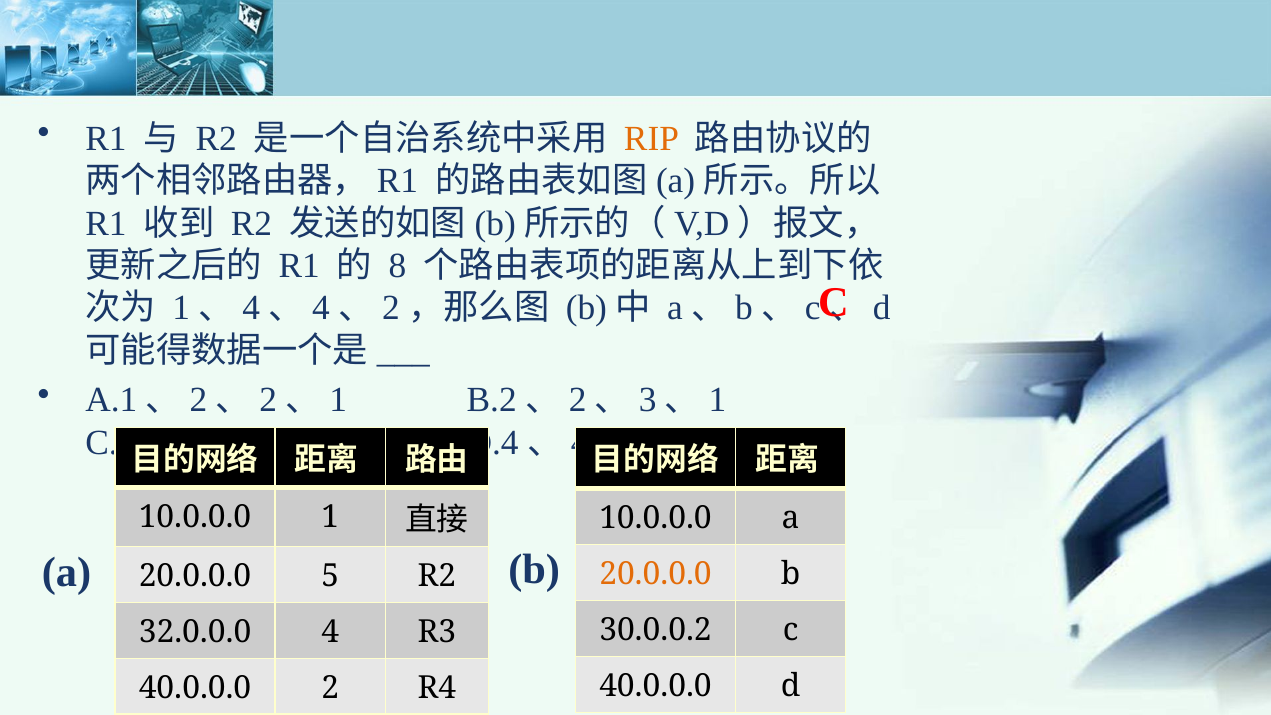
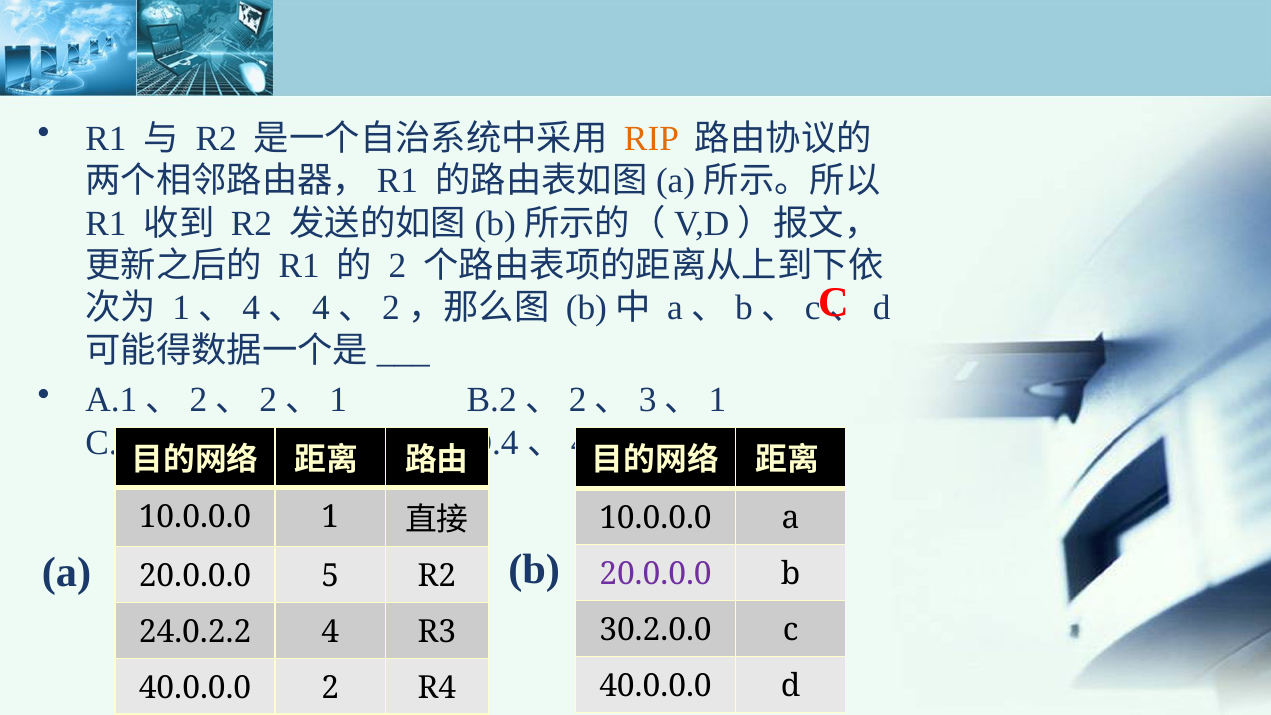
8 at (397, 266): 8 -> 2
20.0.0.0 at (655, 575) colour: orange -> purple
30.0.0.2: 30.0.0.2 -> 30.2.0.0
32.0.0.0: 32.0.0.0 -> 24.0.2.2
